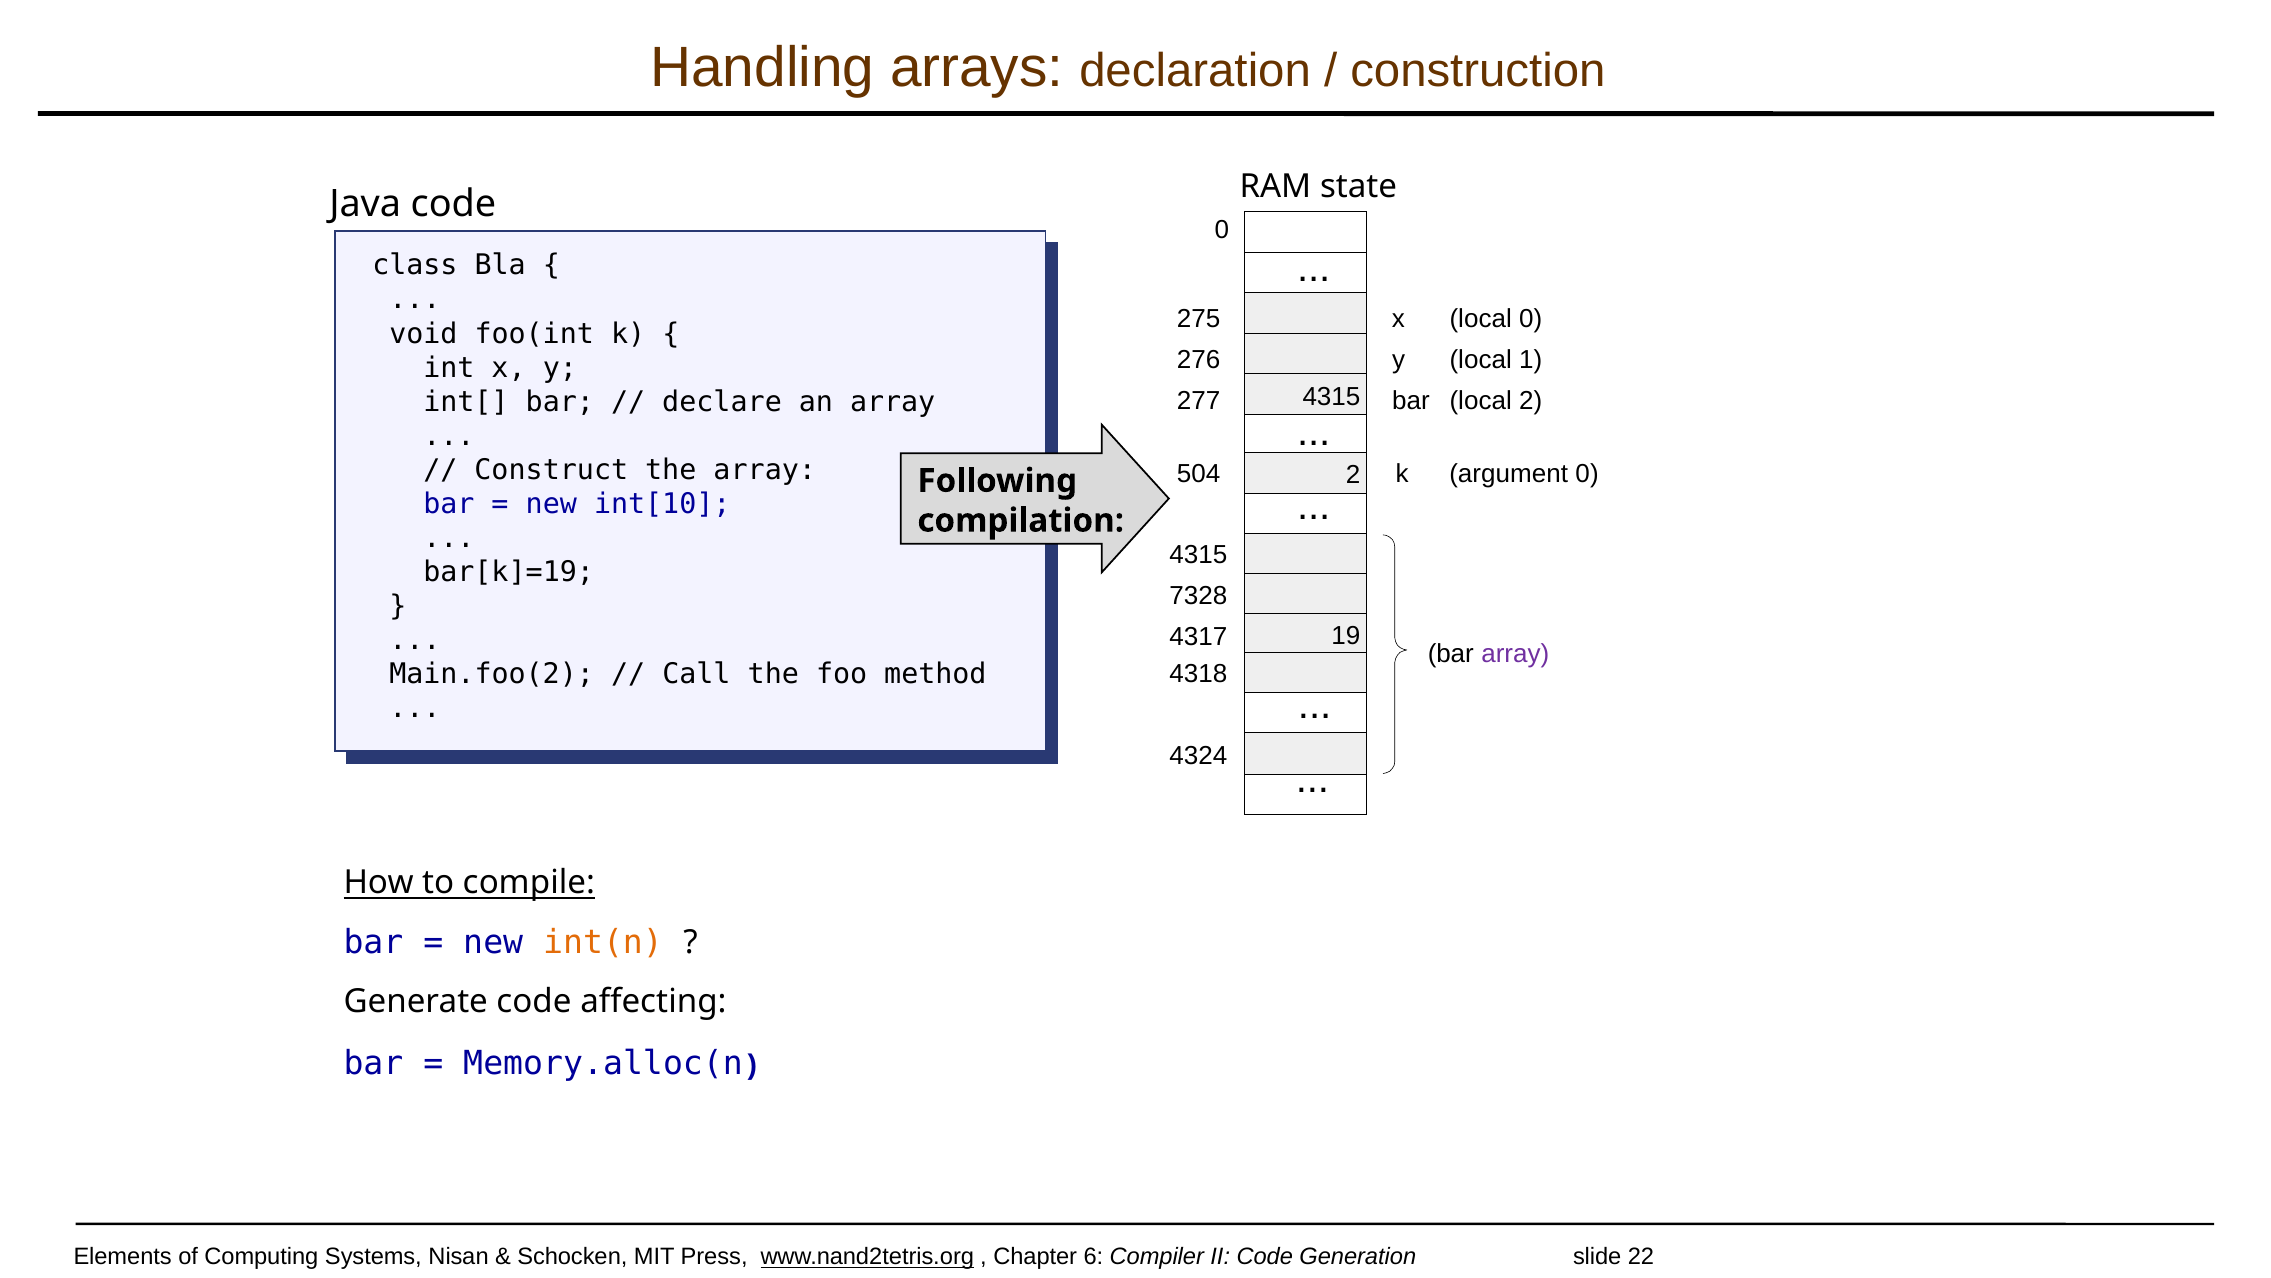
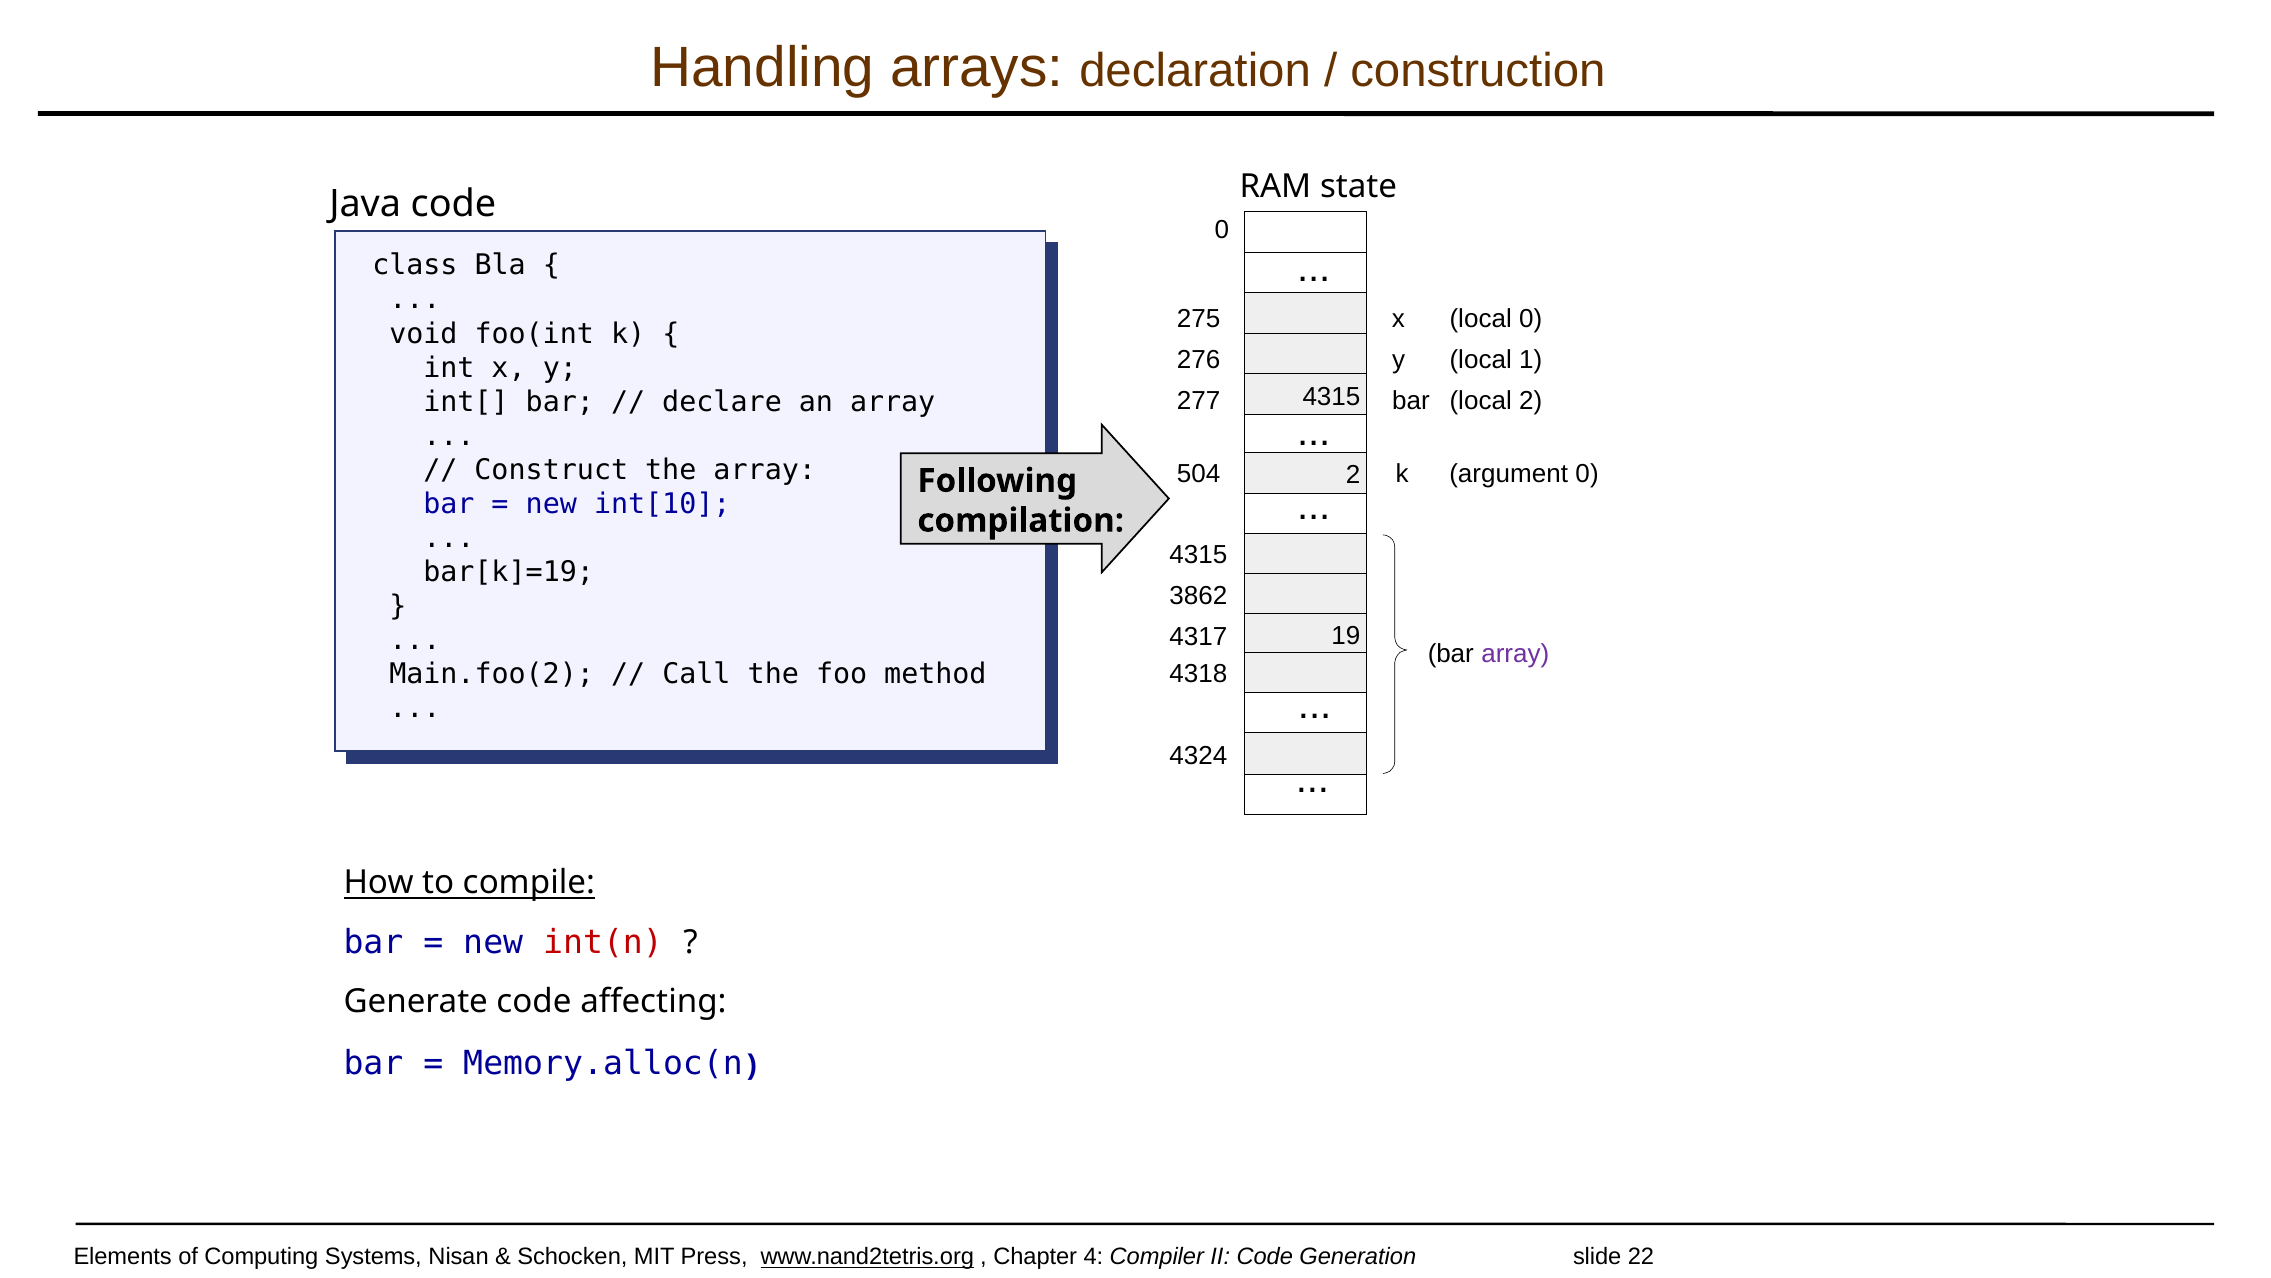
7328: 7328 -> 3862
int(n colour: orange -> red
6: 6 -> 4
